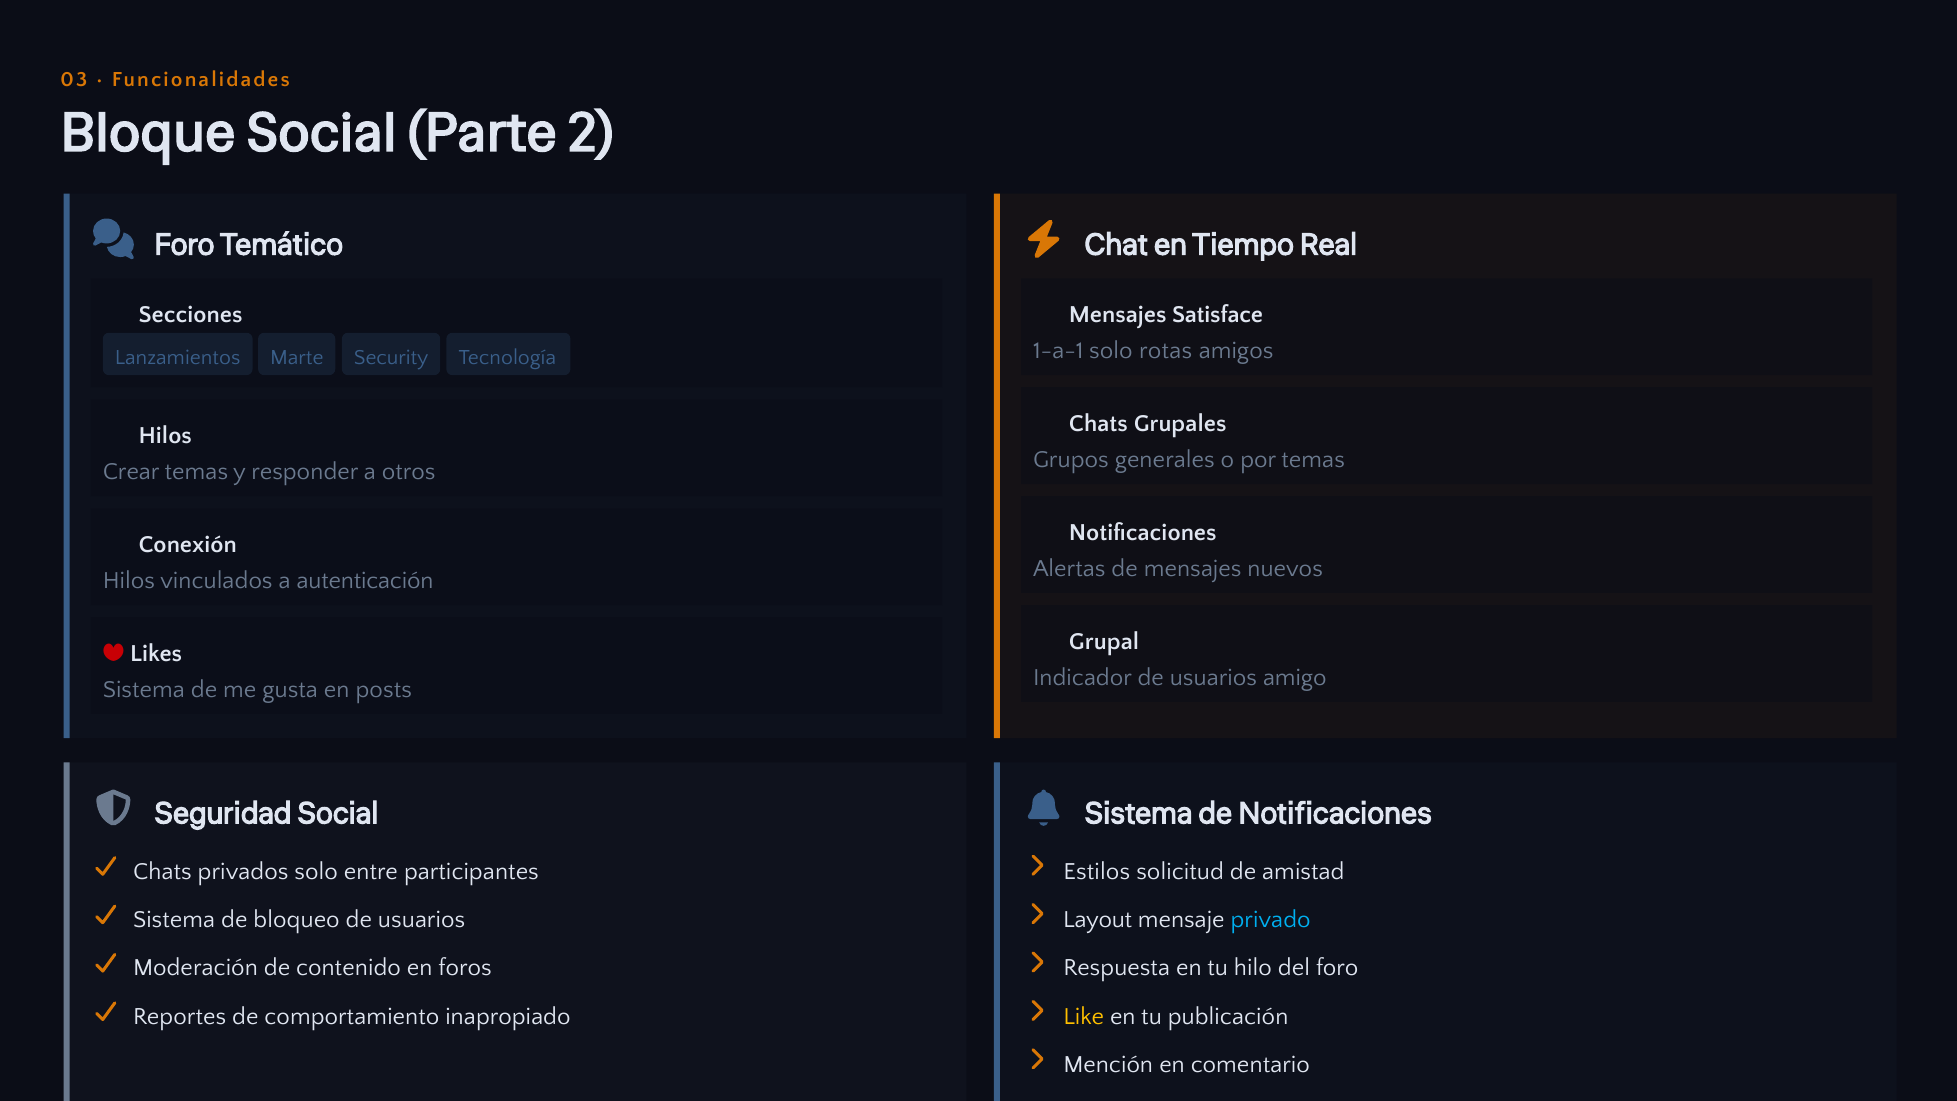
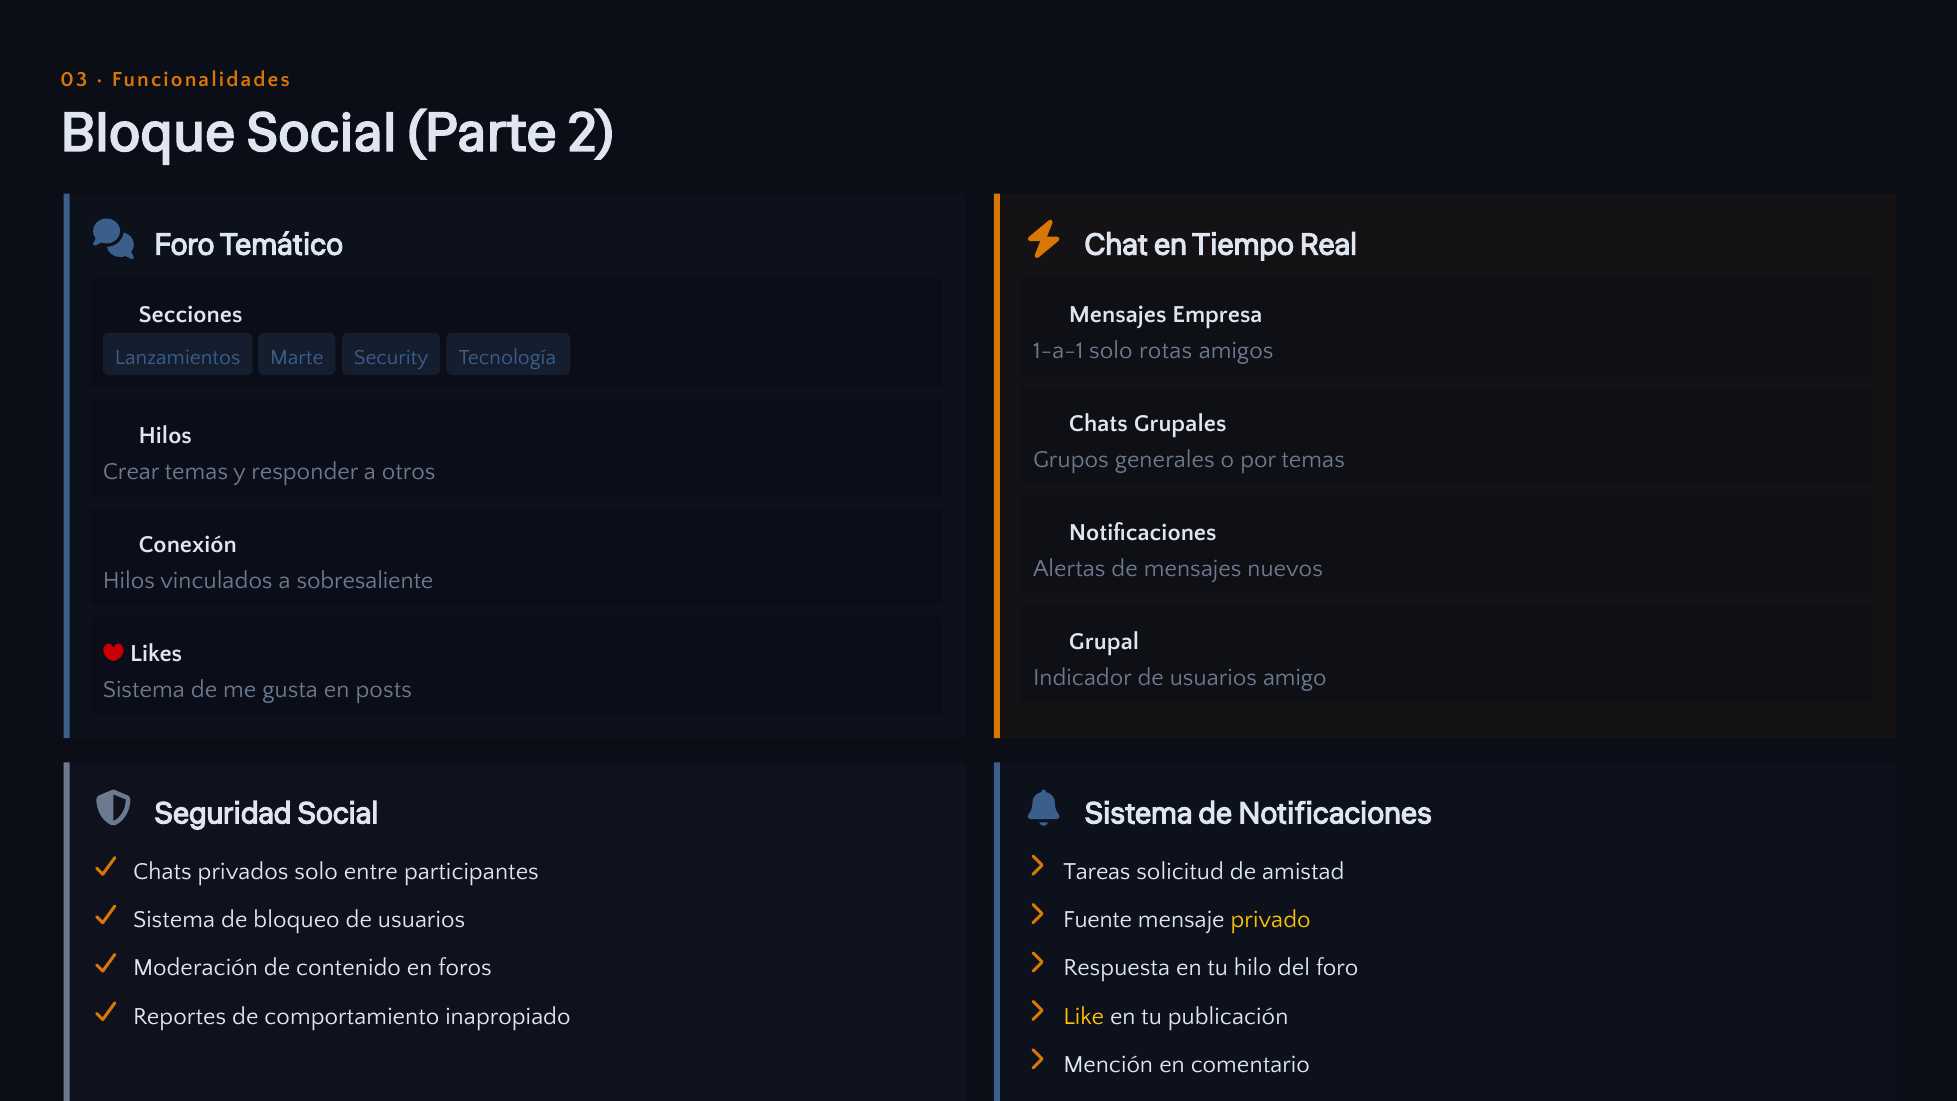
Satisface: Satisface -> Empresa
autenticación: autenticación -> sobresaliente
Estilos: Estilos -> Tareas
Layout: Layout -> Fuente
privado colour: light blue -> yellow
